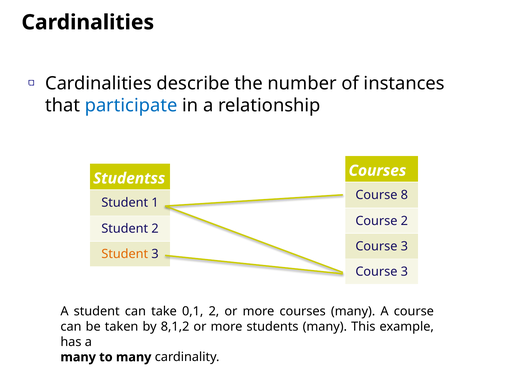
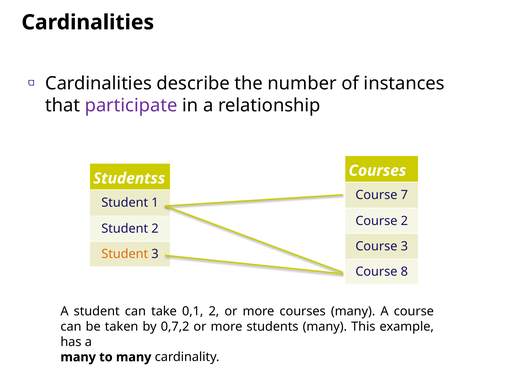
participate colour: blue -> purple
8: 8 -> 7
3 at (404, 272): 3 -> 8
8,1,2: 8,1,2 -> 0,7,2
